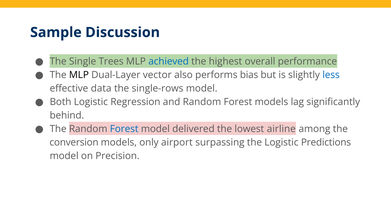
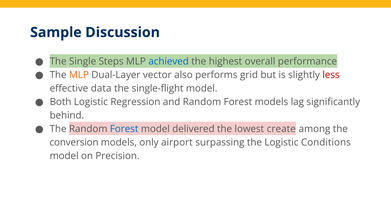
Trees: Trees -> Steps
MLP at (79, 75) colour: black -> orange
bias: bias -> grid
less colour: blue -> red
single-rows: single-rows -> single-flight
airline: airline -> create
Predictions: Predictions -> Conditions
